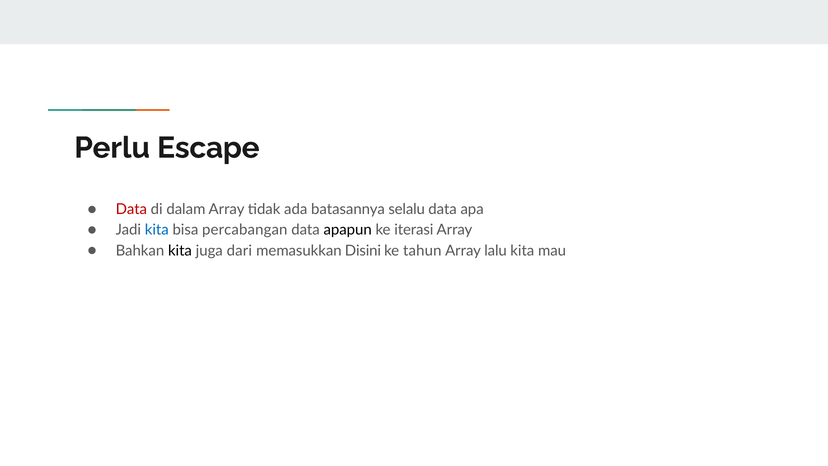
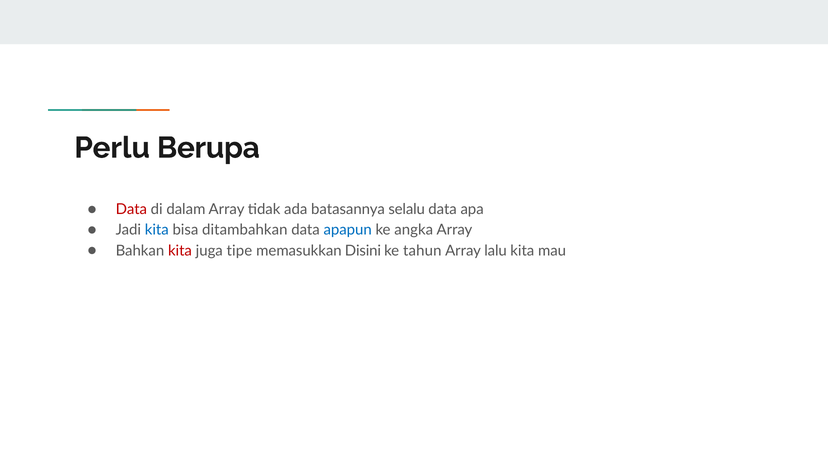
Escape: Escape -> Berupa
percabangan: percabangan -> ditambahkan
apapun colour: black -> blue
iterasi: iterasi -> angka
kita at (180, 251) colour: black -> red
dari: dari -> tipe
